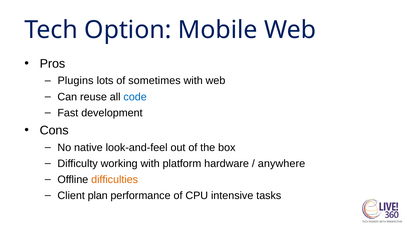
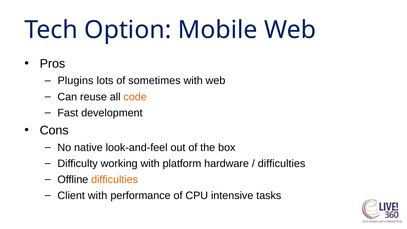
code colour: blue -> orange
anywhere at (282, 164): anywhere -> difficulties
Client plan: plan -> with
